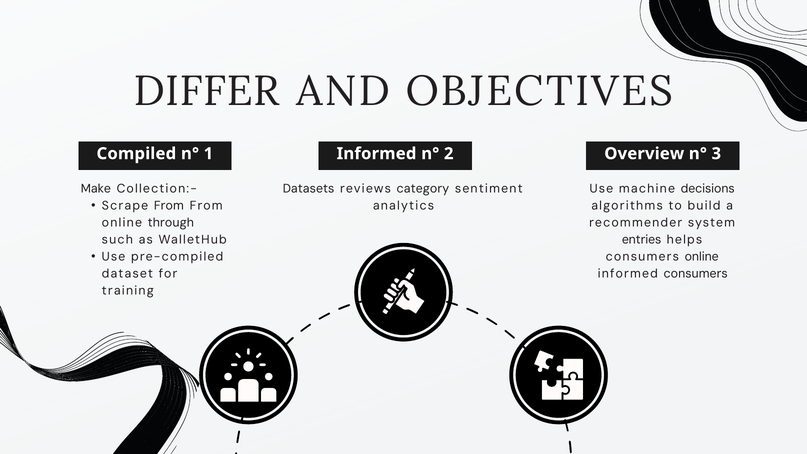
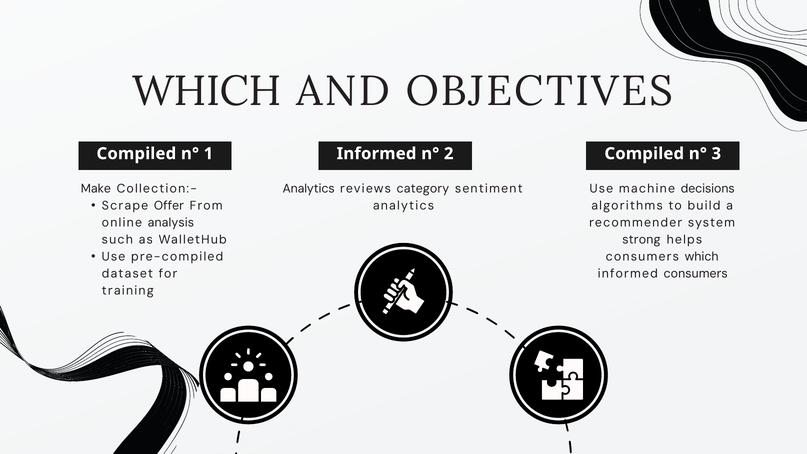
DIFFER at (207, 91): DIFFER -> WHICH
Overview at (644, 154): Overview -> Compiled
Datasets at (309, 189): Datasets -> Analytics
Scrape From: From -> Offer
through: through -> analysis
entries: entries -> strong
consumers online: online -> which
